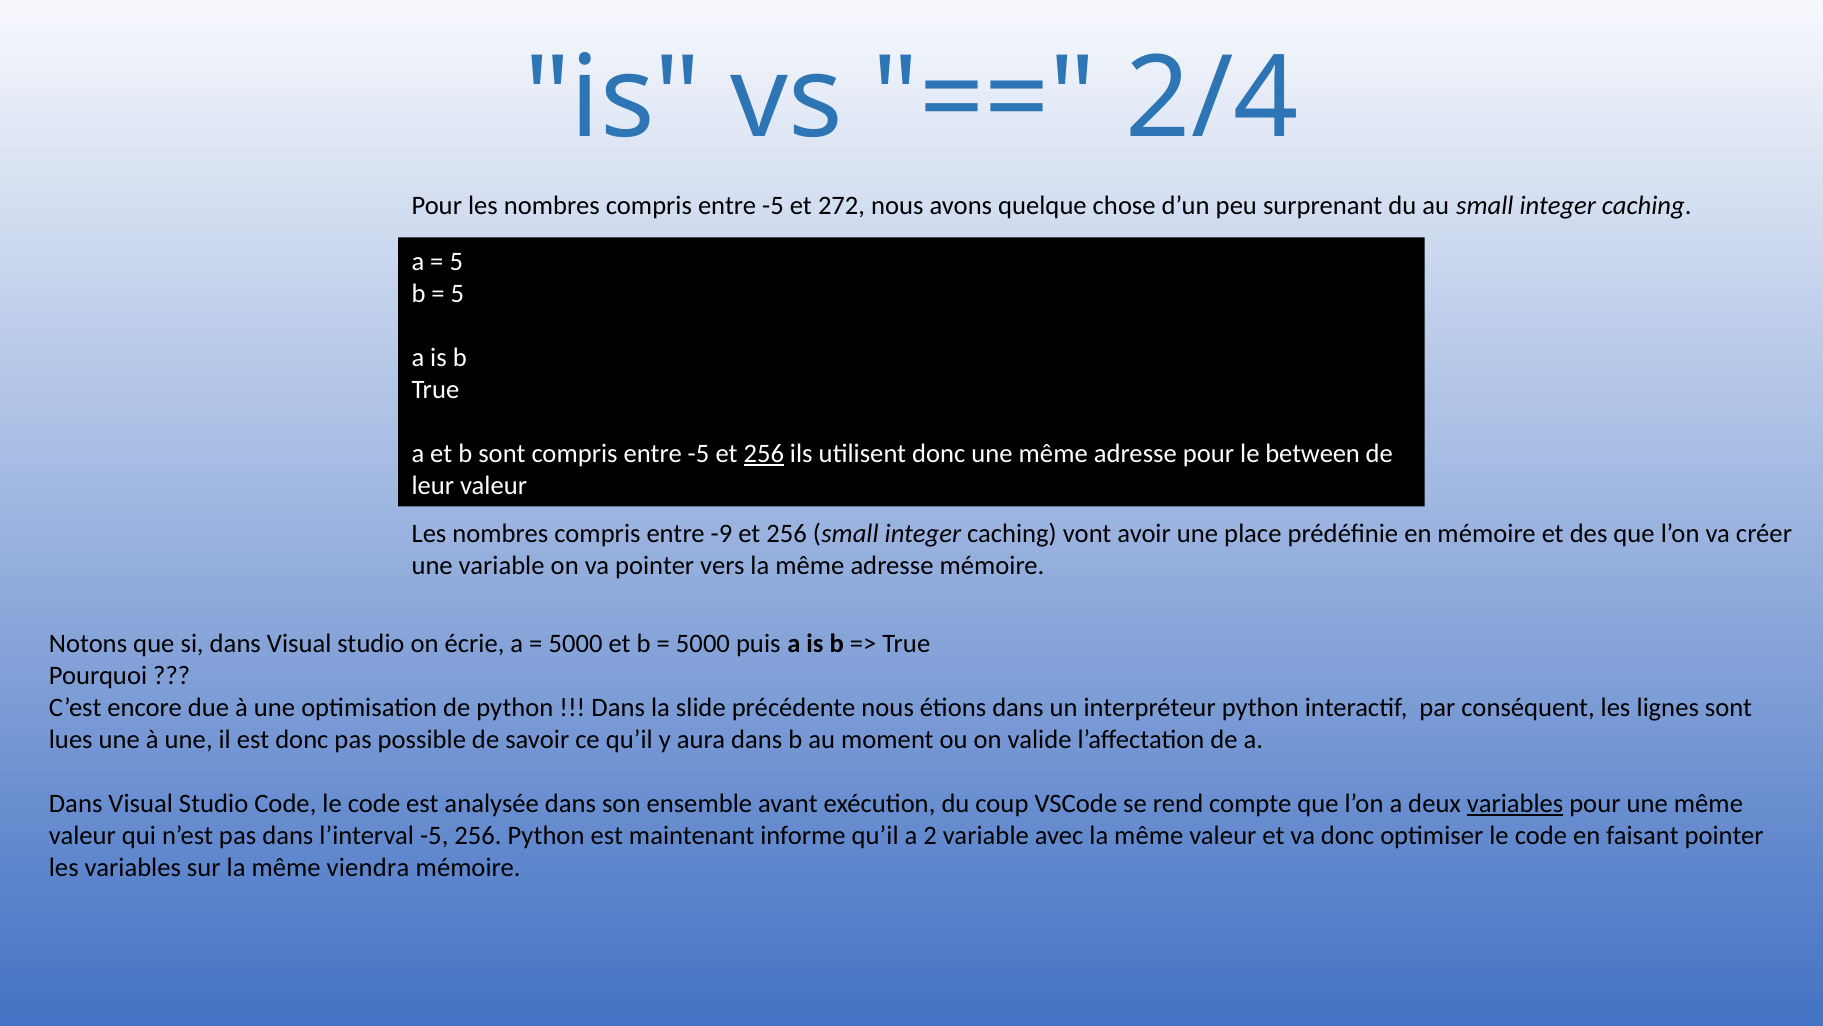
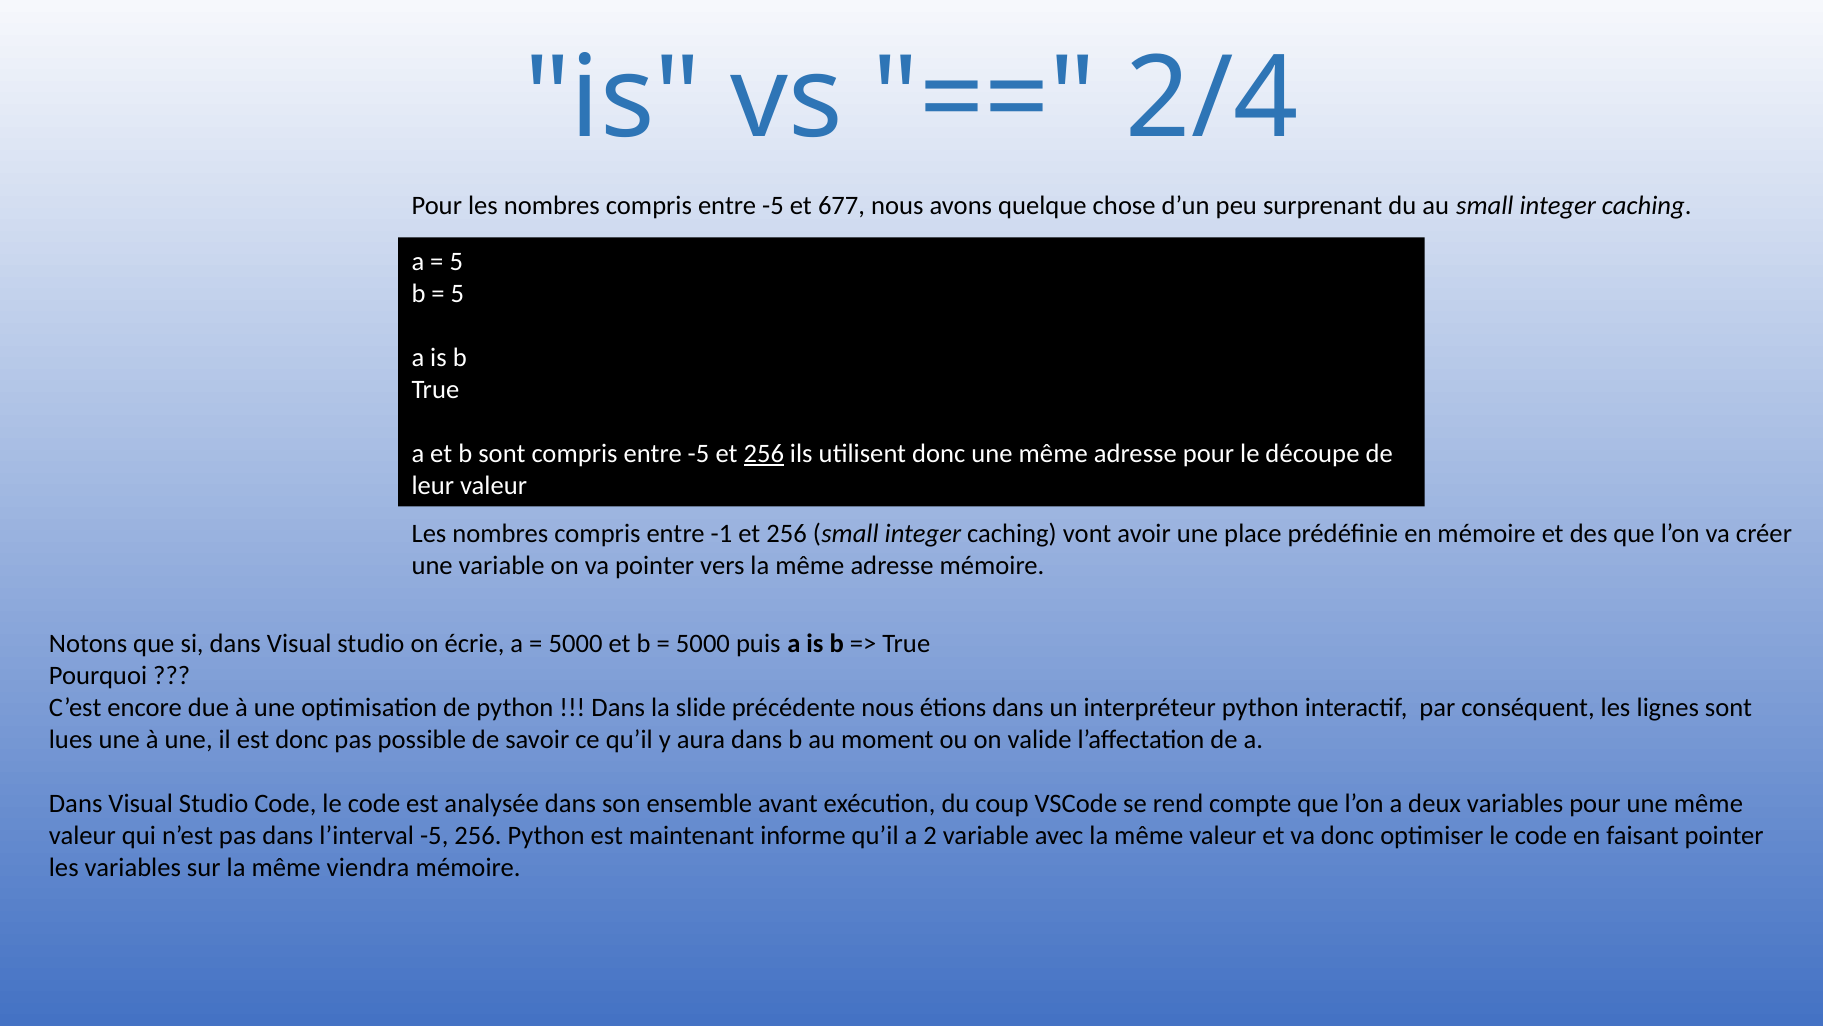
272: 272 -> 677
between: between -> découpe
-9: -9 -> -1
variables at (1515, 803) underline: present -> none
